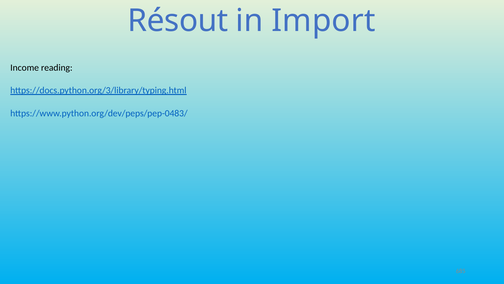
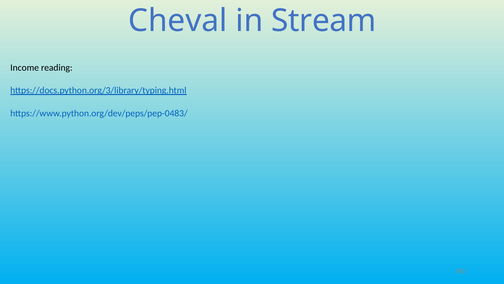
Résout: Résout -> Cheval
Import: Import -> Stream
